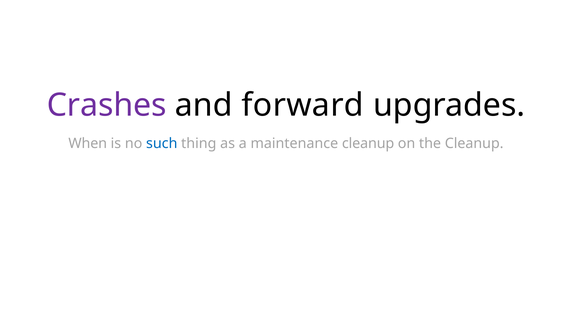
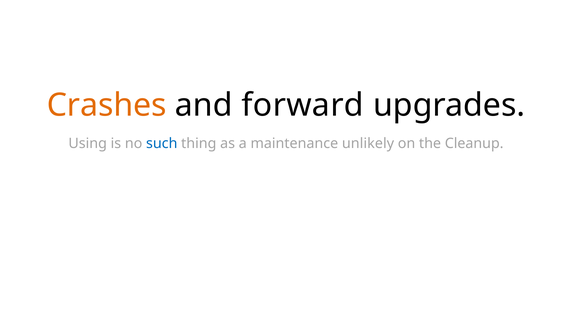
Crashes colour: purple -> orange
When: When -> Using
maintenance cleanup: cleanup -> unlikely
